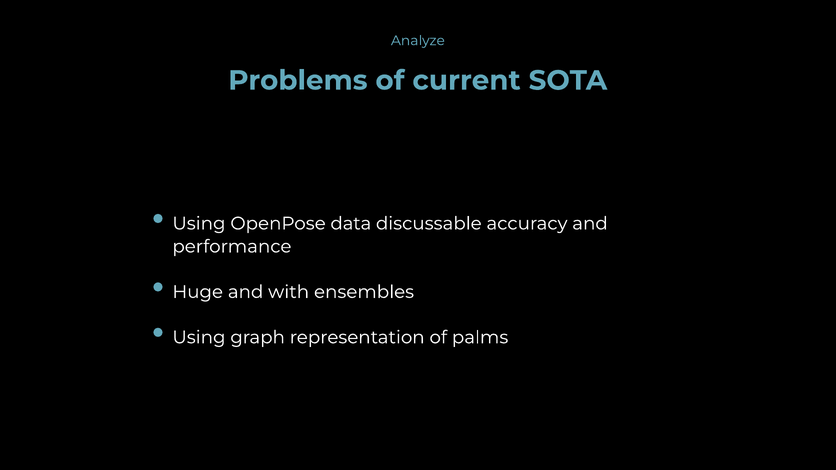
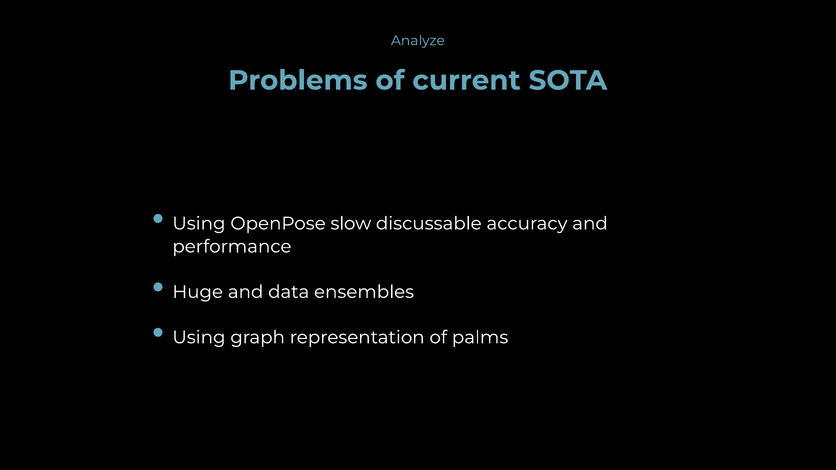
data: data -> slow
with: with -> data
